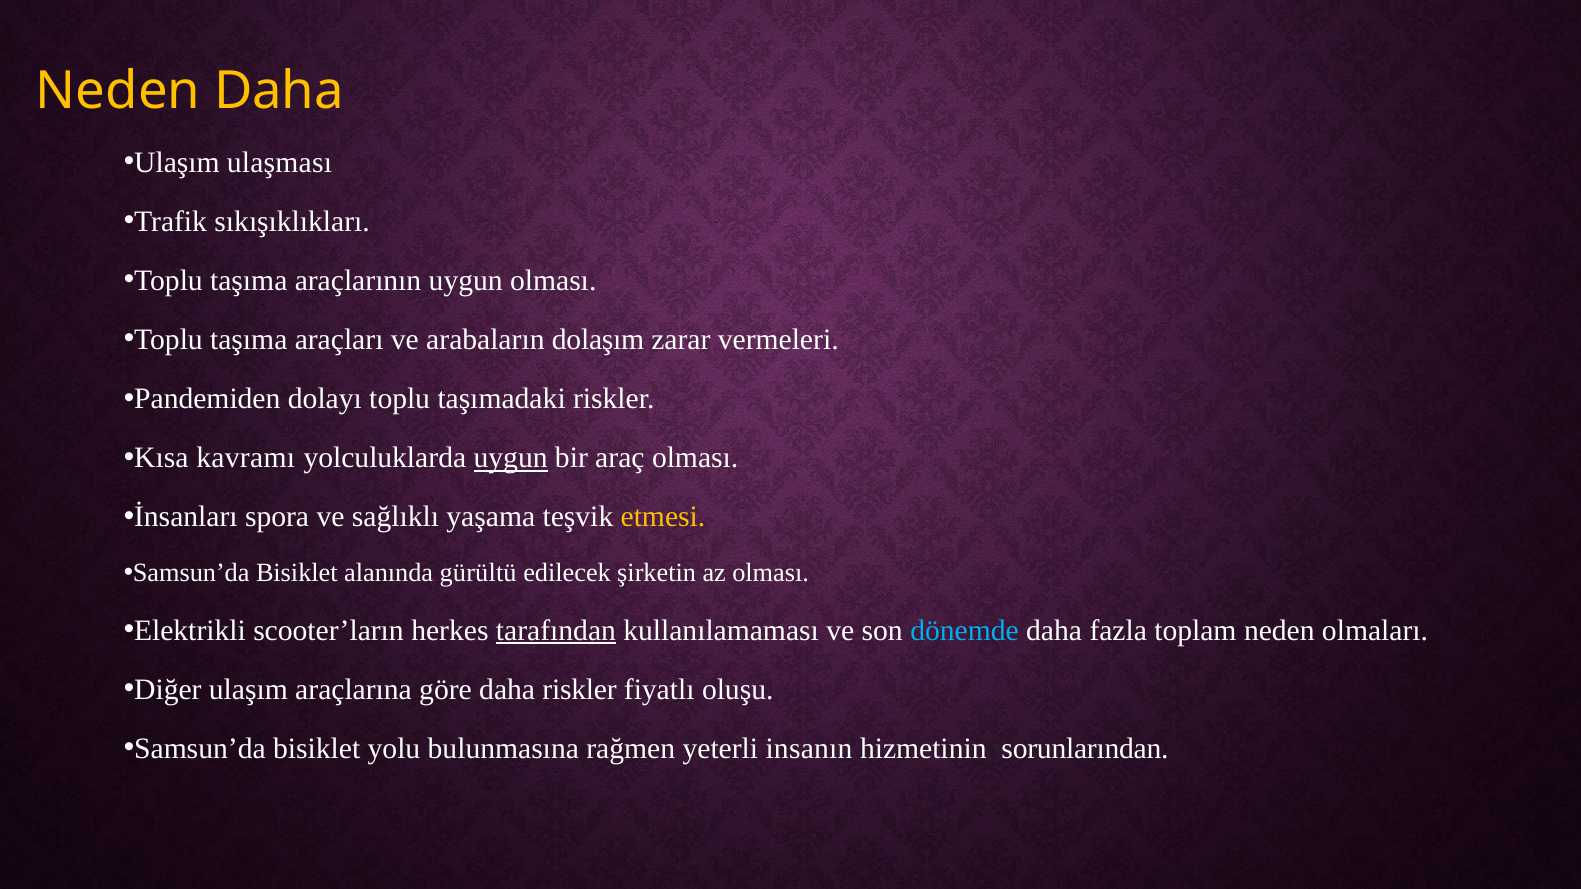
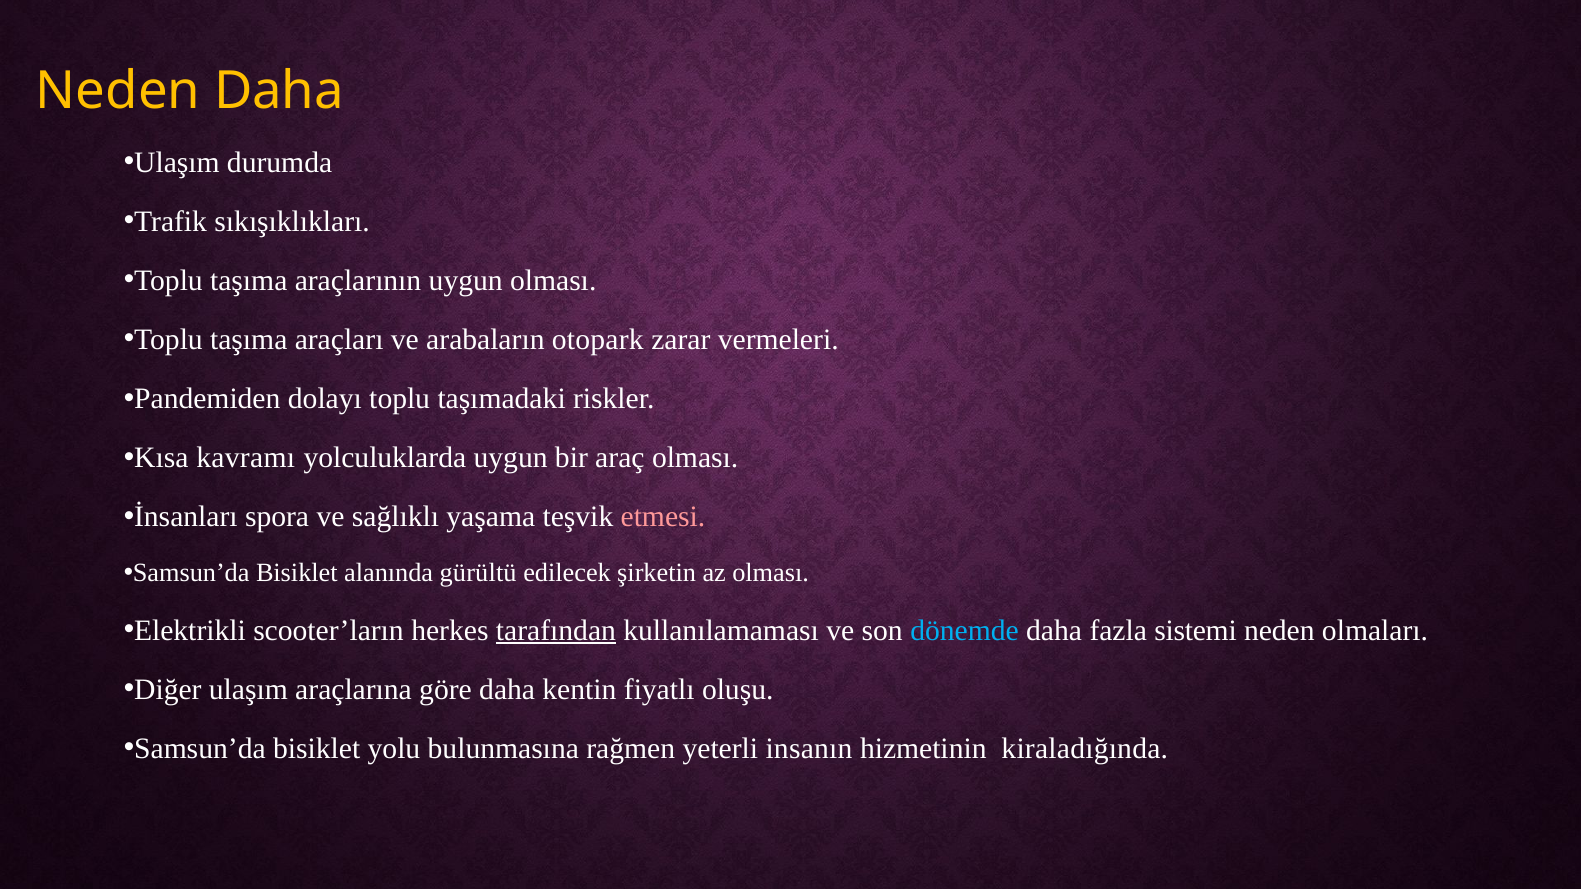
ulaşması: ulaşması -> durumda
dolaşım: dolaşım -> otopark
uygun at (511, 458) underline: present -> none
etmesi colour: yellow -> pink
toplam: toplam -> sistemi
daha riskler: riskler -> kentin
sorunlarından: sorunlarından -> kiraladığında
